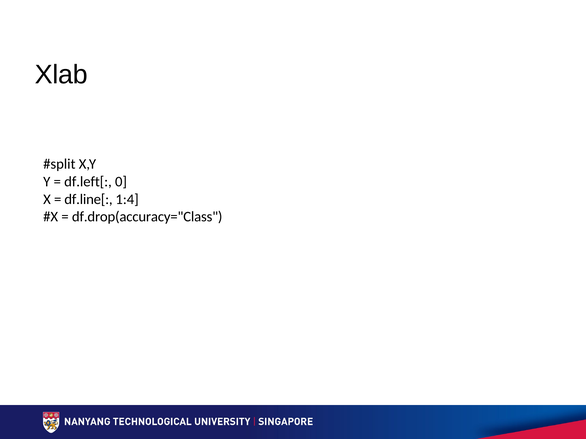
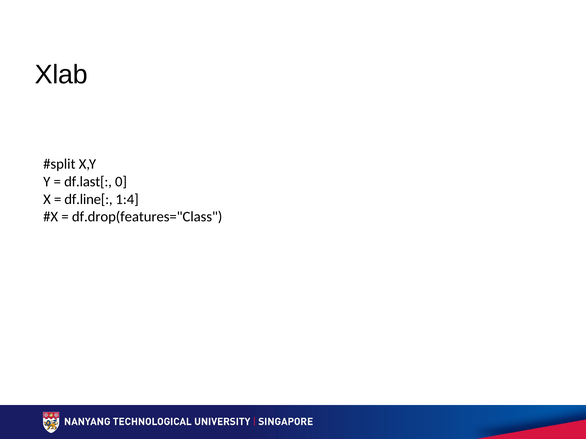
df.left[: df.left[ -> df.last[
df.drop(accuracy="Class: df.drop(accuracy="Class -> df.drop(features="Class
